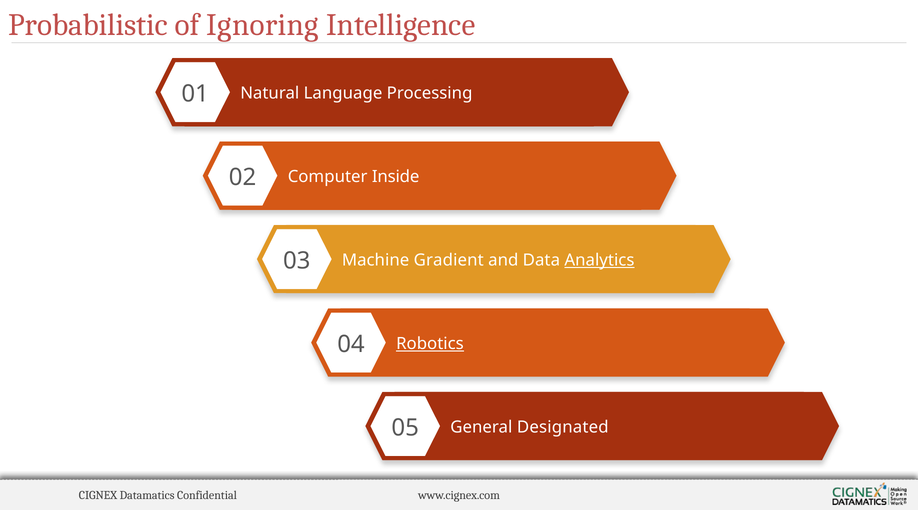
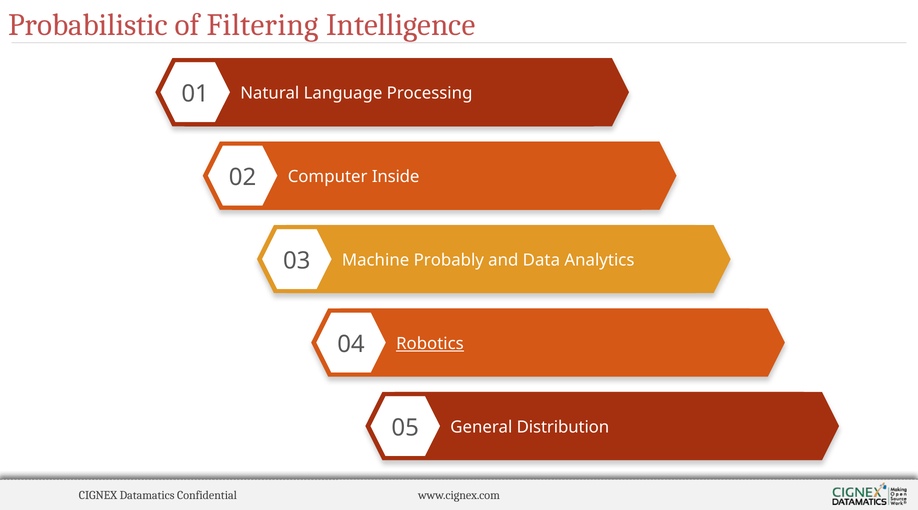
Ignoring: Ignoring -> Filtering
Gradient: Gradient -> Probably
Analytics underline: present -> none
Designated: Designated -> Distribution
